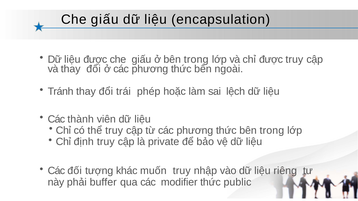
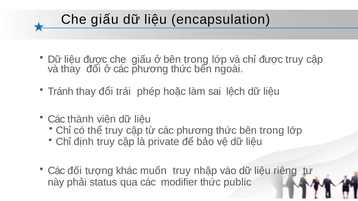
buffer: buffer -> status
